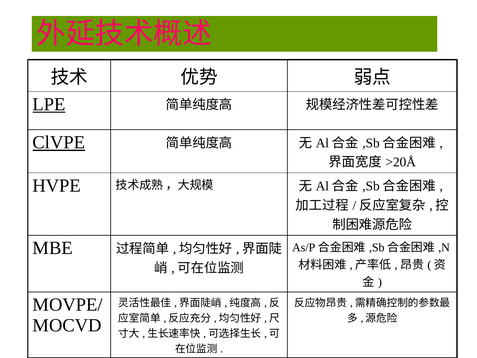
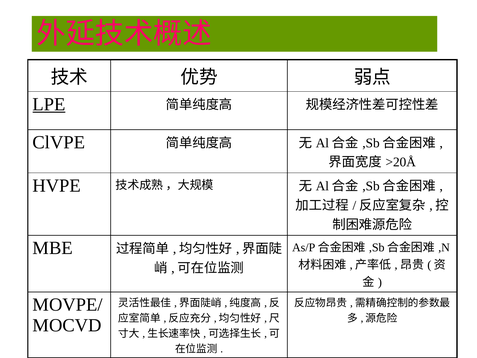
ClVPE underline: present -> none
